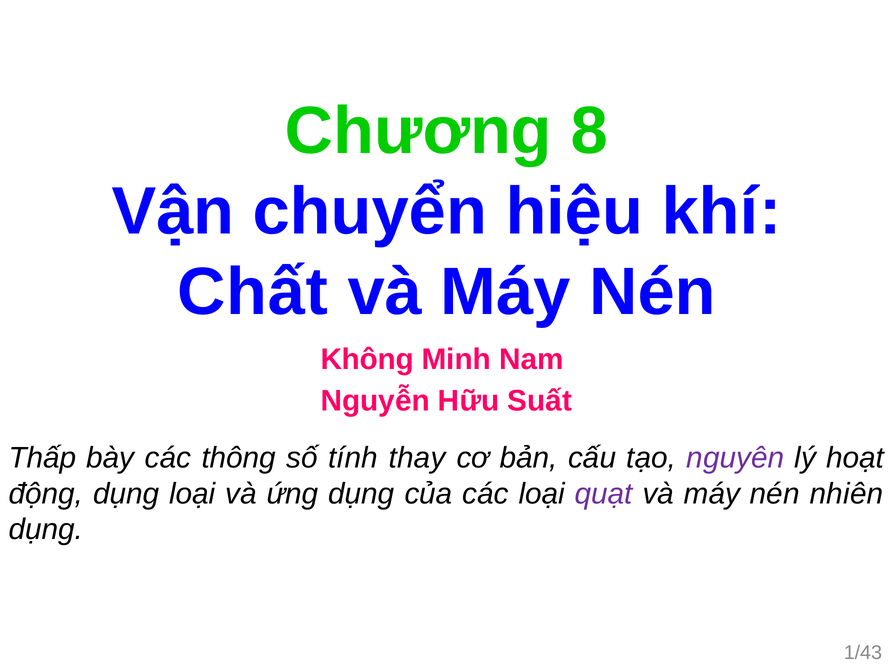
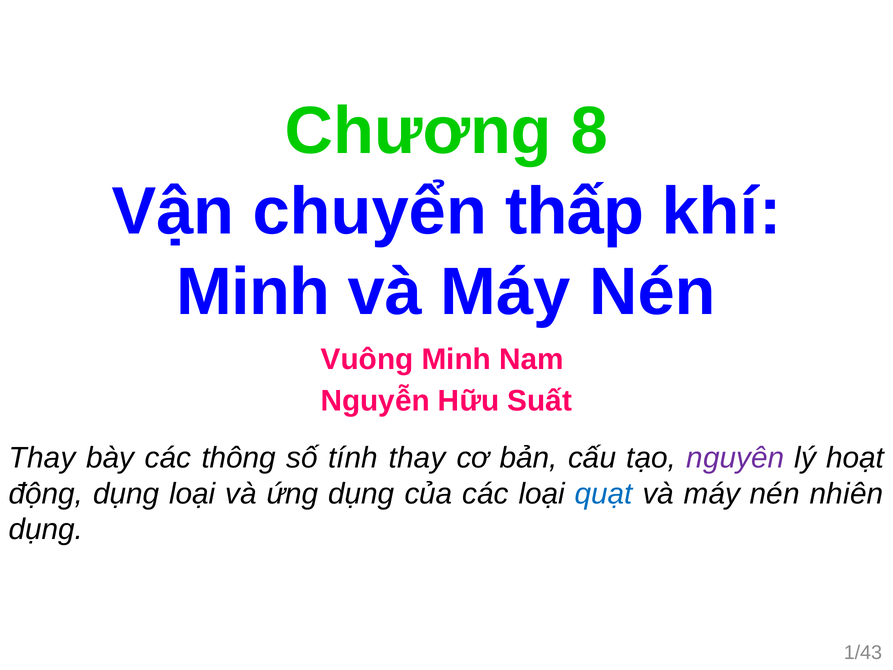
hiệu: hiệu -> thấp
Chất at (252, 292): Chất -> Minh
Không: Không -> Vuông
Thấp at (42, 458): Thấp -> Thay
quạt colour: purple -> blue
